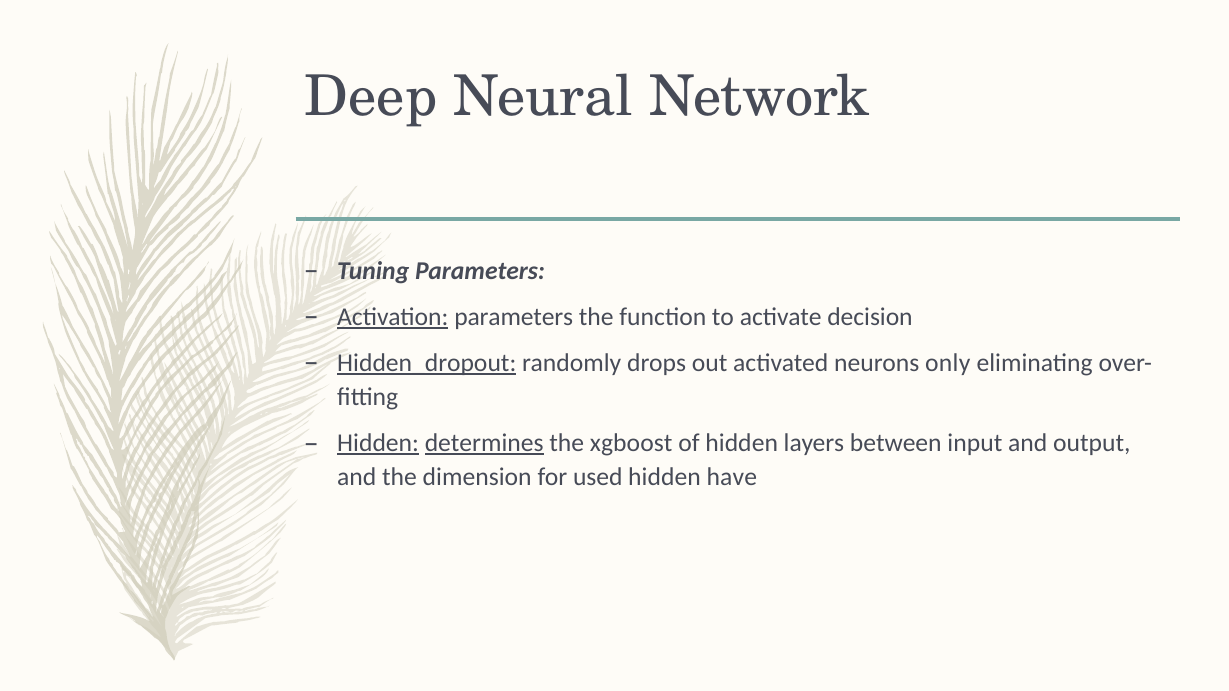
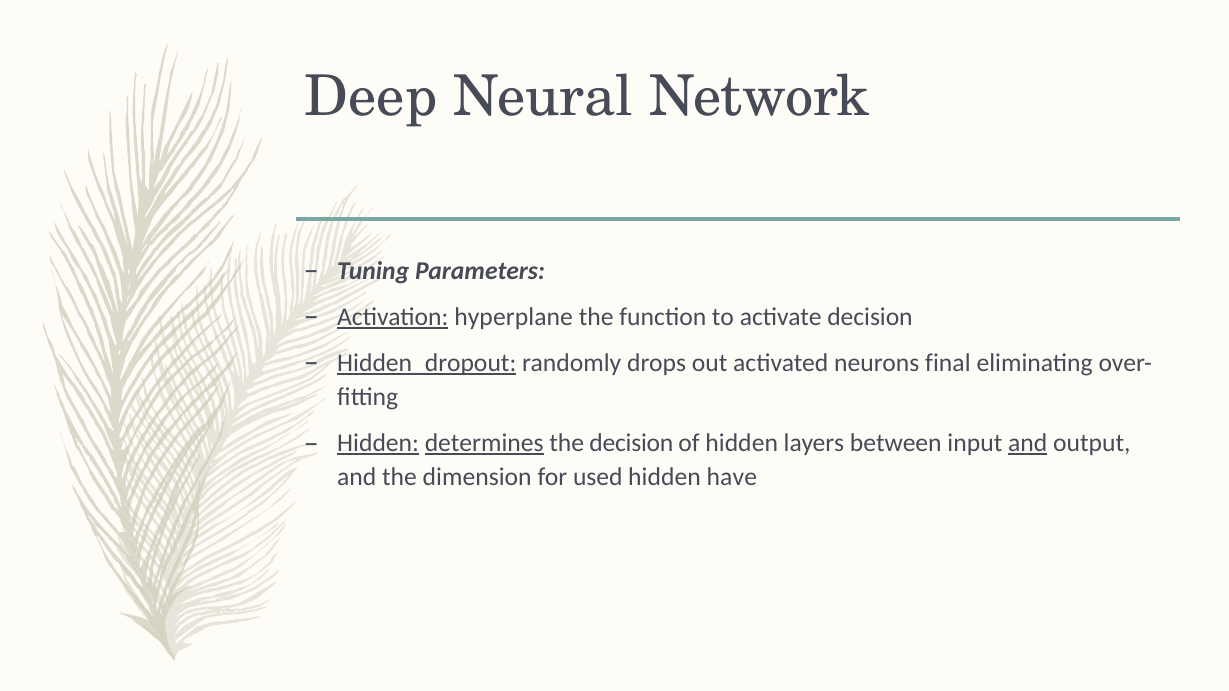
Activation parameters: parameters -> hyperplane
only: only -> final
the xgboost: xgboost -> decision
and at (1028, 443) underline: none -> present
